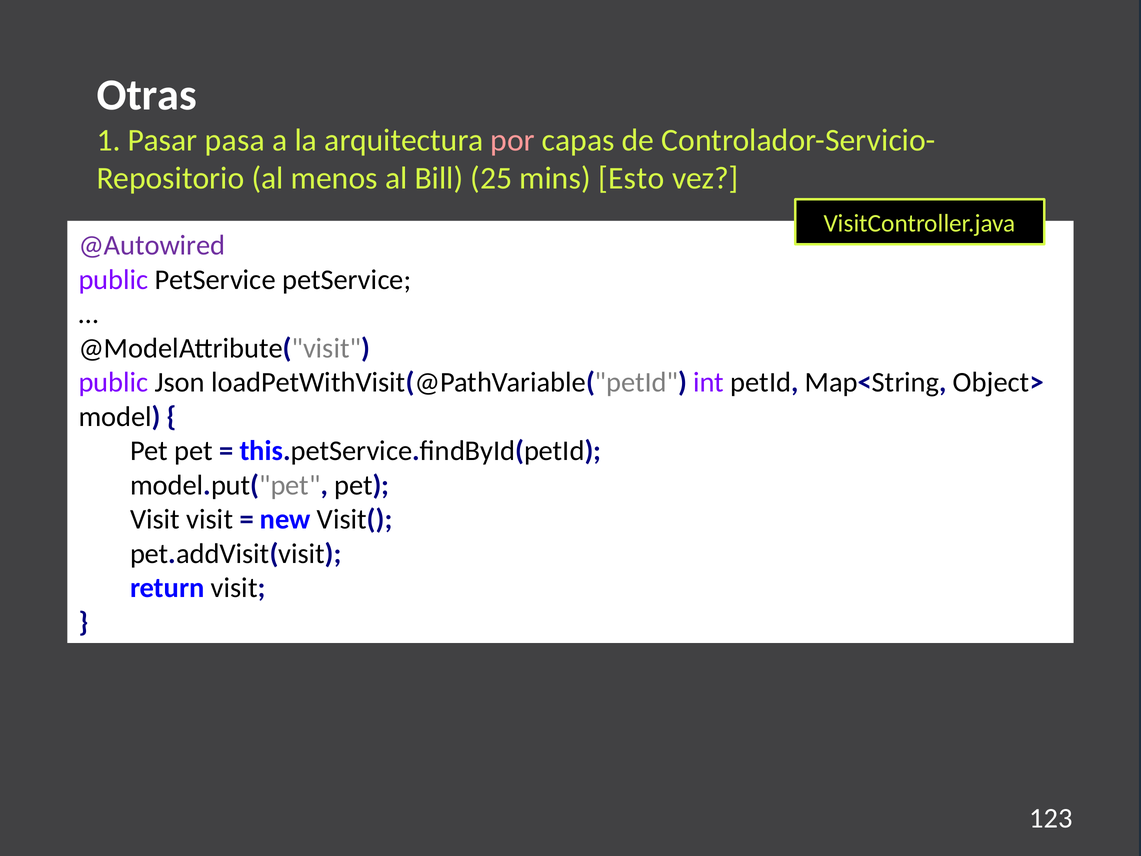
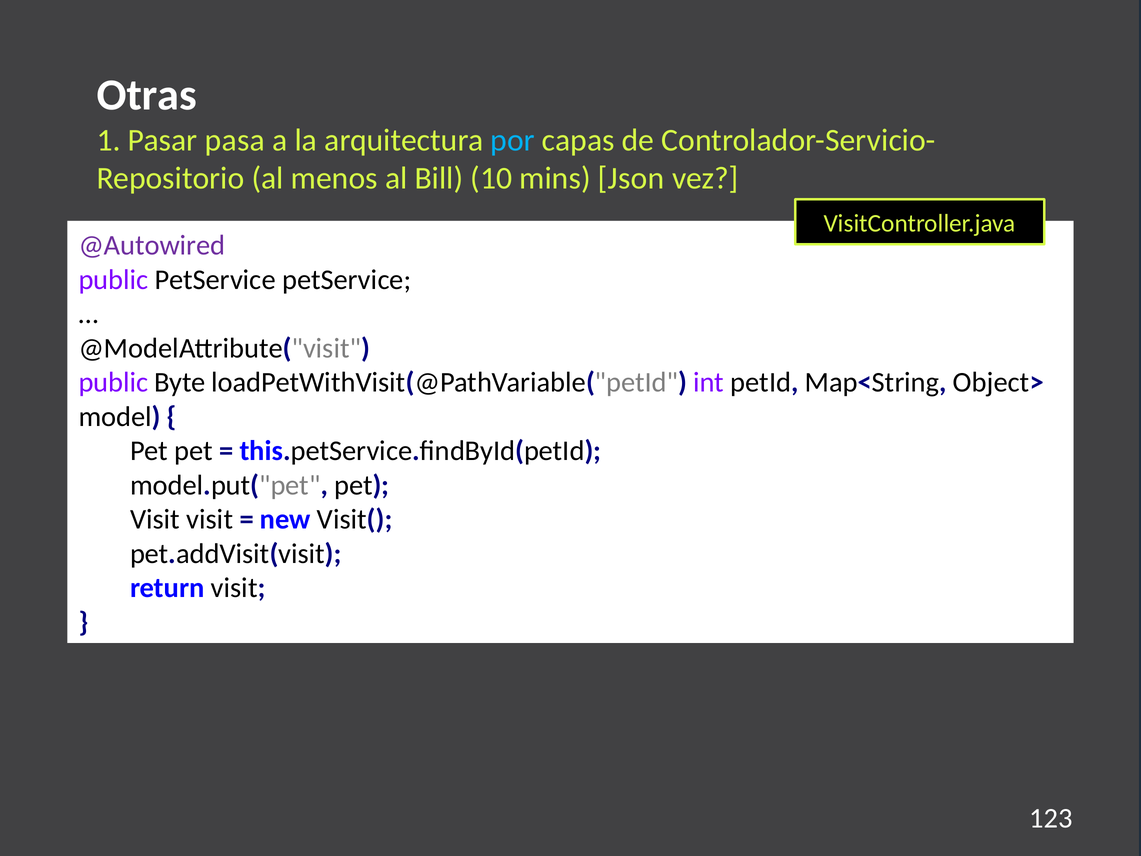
por colour: pink -> light blue
25: 25 -> 10
Esto: Esto -> Json
Json: Json -> Byte
